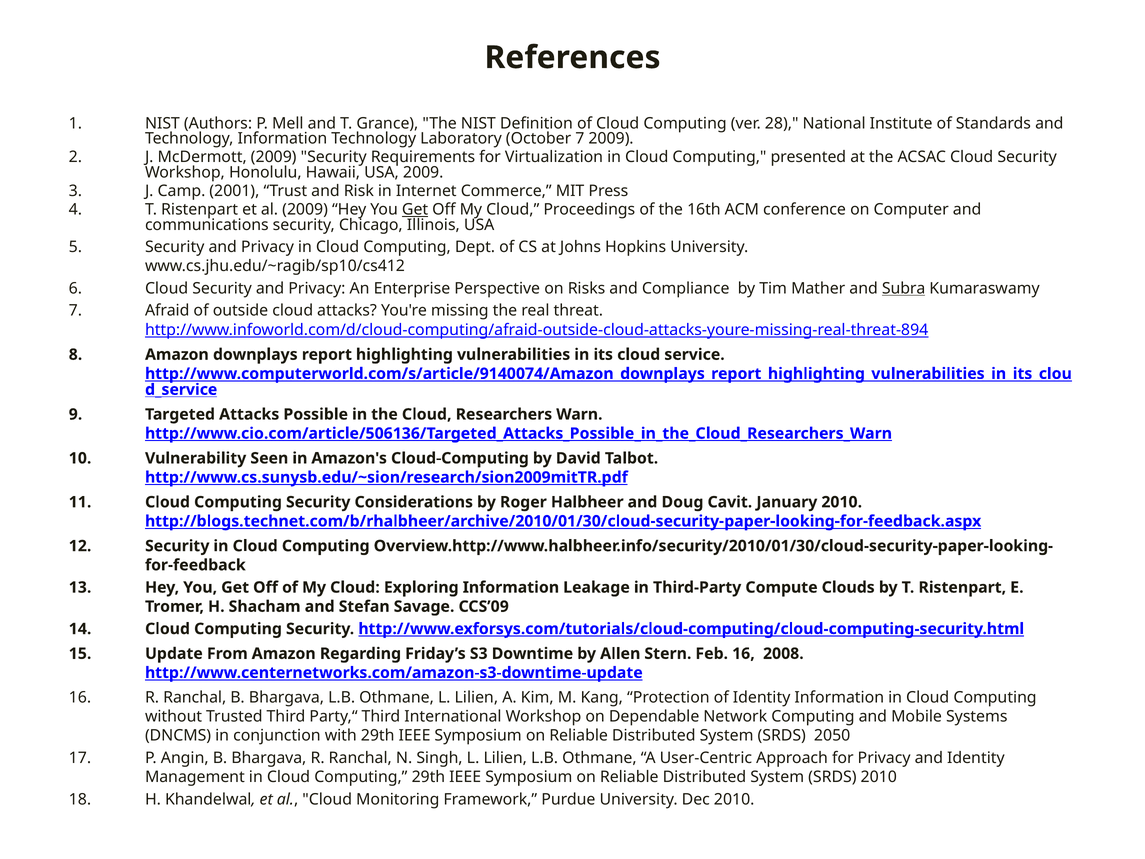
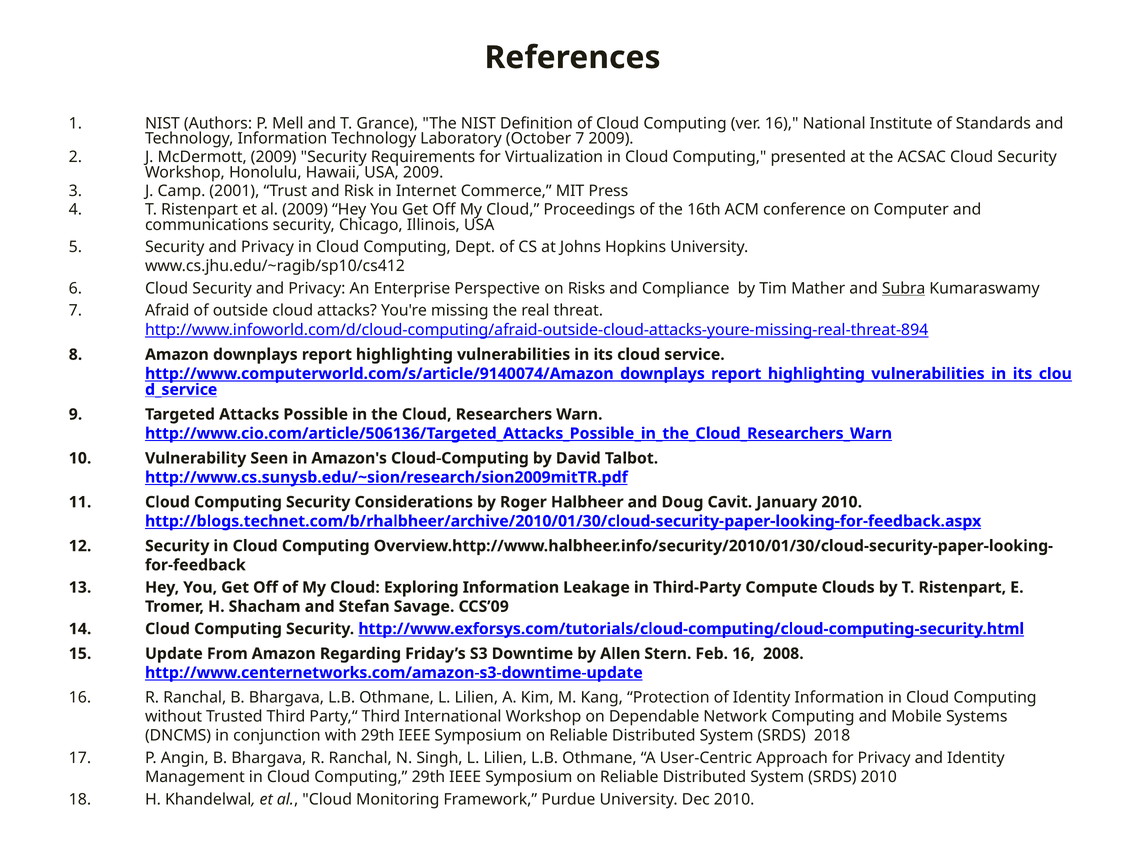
ver 28: 28 -> 16
Get at (415, 209) underline: present -> none
2050: 2050 -> 2018
